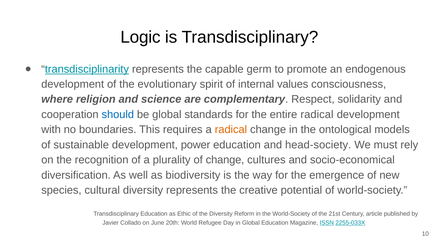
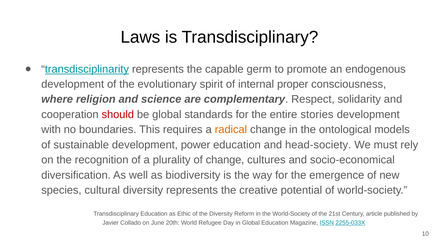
Logic: Logic -> Laws
values: values -> proper
should colour: blue -> red
entire radical: radical -> stories
